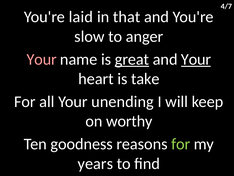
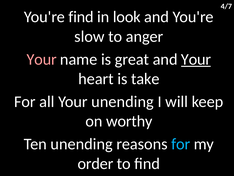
You're laid: laid -> find
that: that -> look
great underline: present -> none
Ten goodness: goodness -> unending
for at (181, 144) colour: light green -> light blue
years: years -> order
